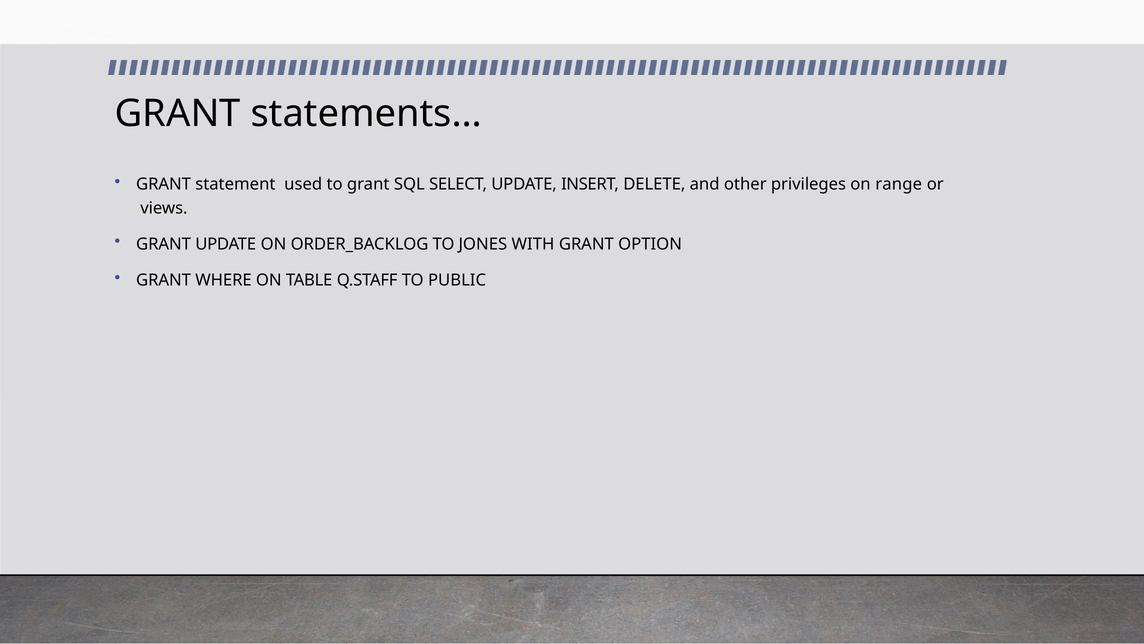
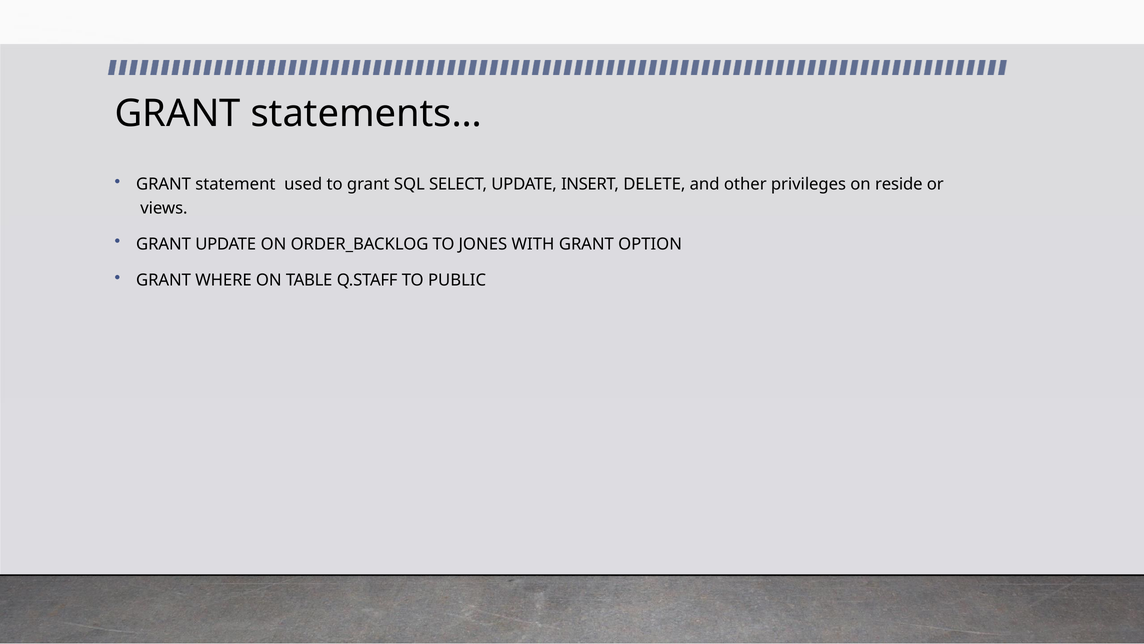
range: range -> reside
